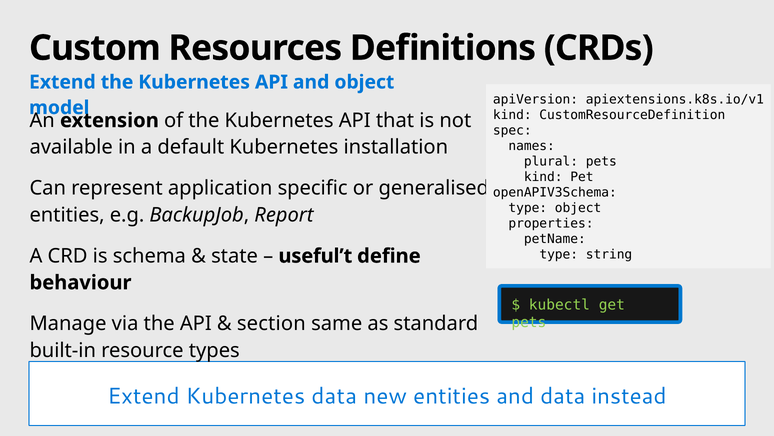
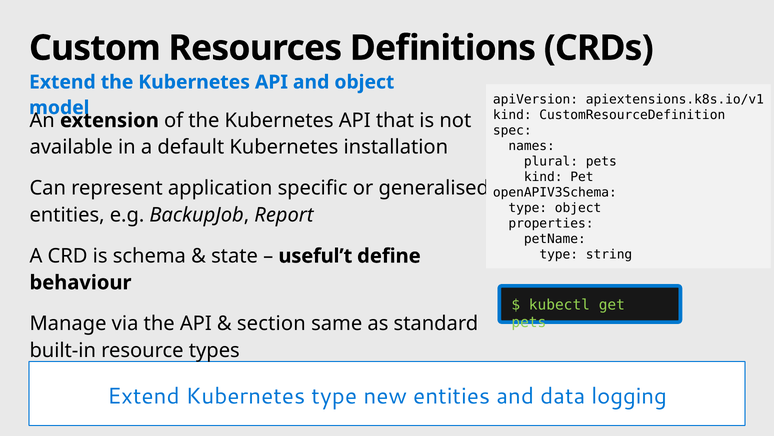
Kubernetes data: data -> type
instead: instead -> logging
